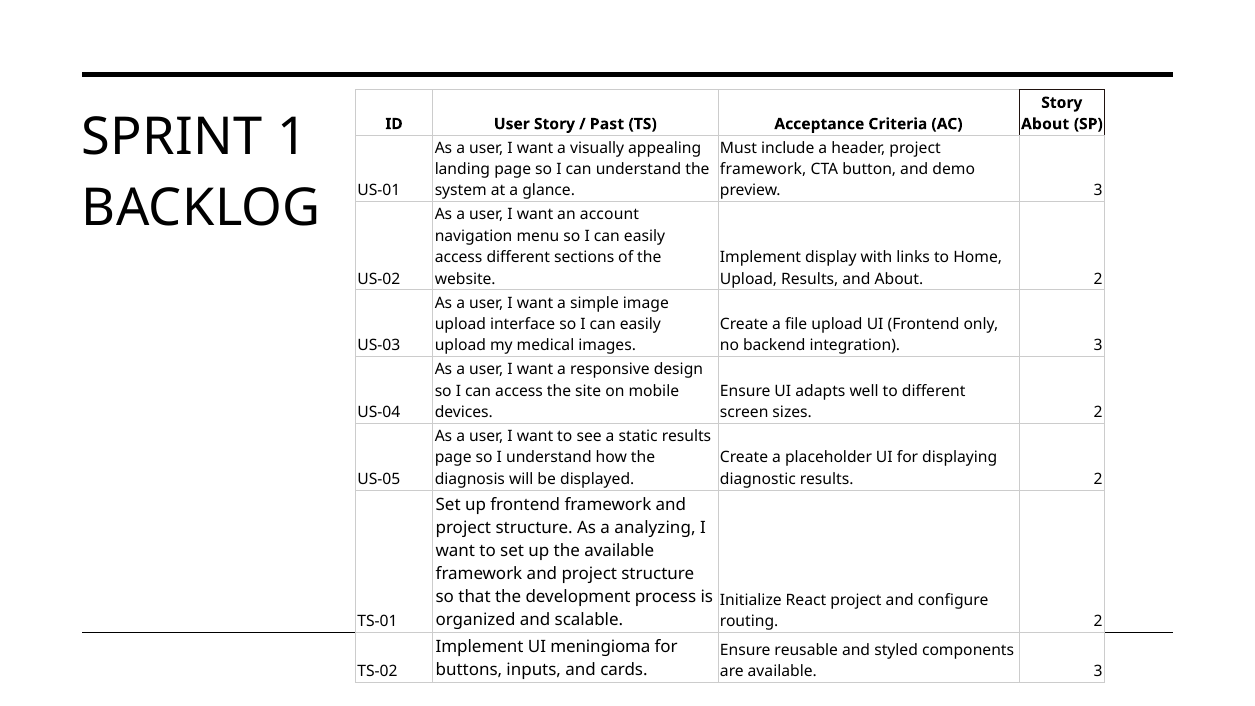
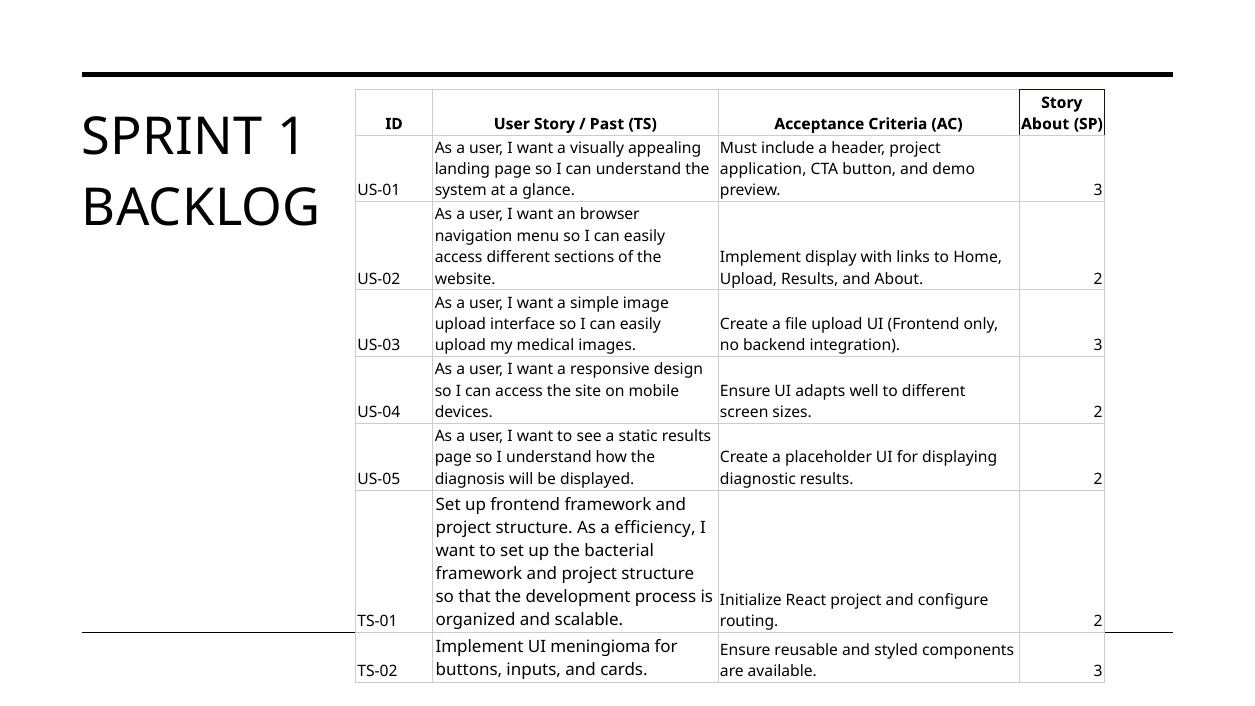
framework at (763, 169): framework -> application
account: account -> browser
analyzing: analyzing -> efficiency
the available: available -> bacterial
